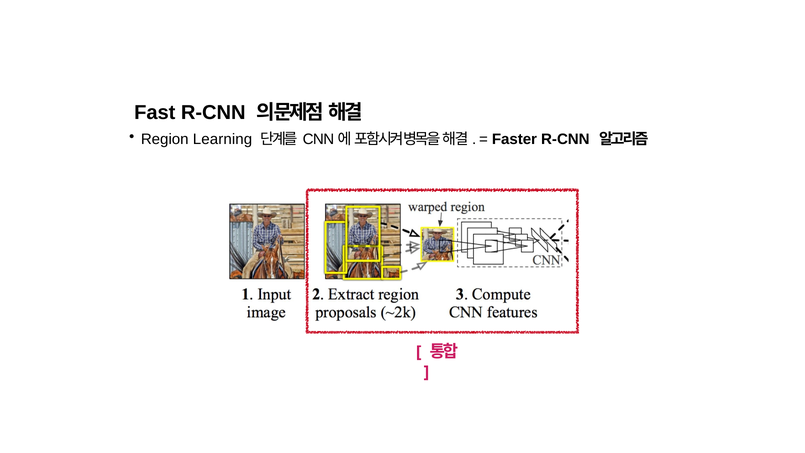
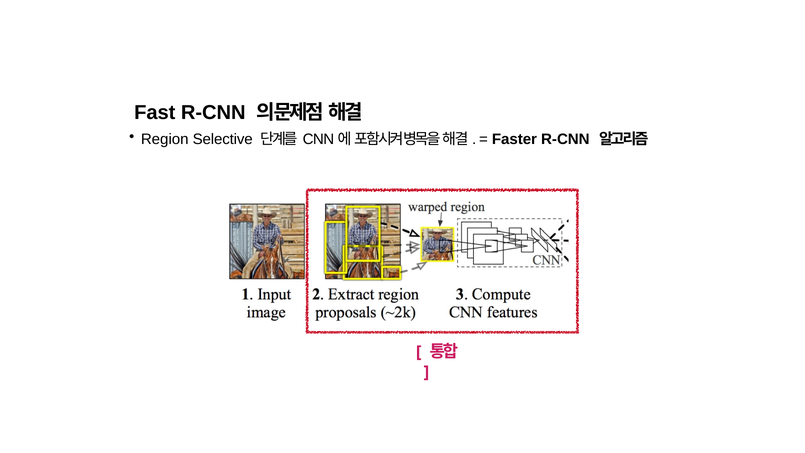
Learning: Learning -> Selective
